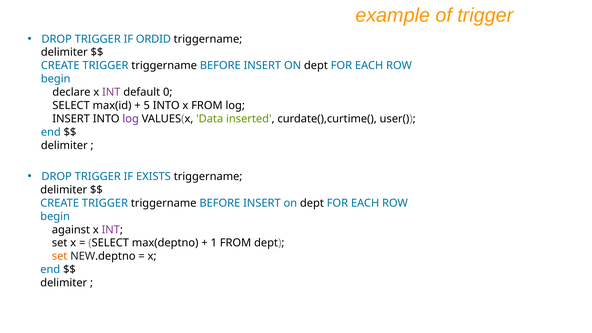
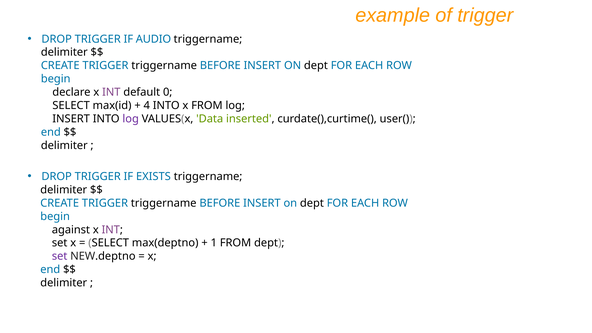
ORDID: ORDID -> AUDIO
5: 5 -> 4
set at (60, 256) colour: orange -> purple
